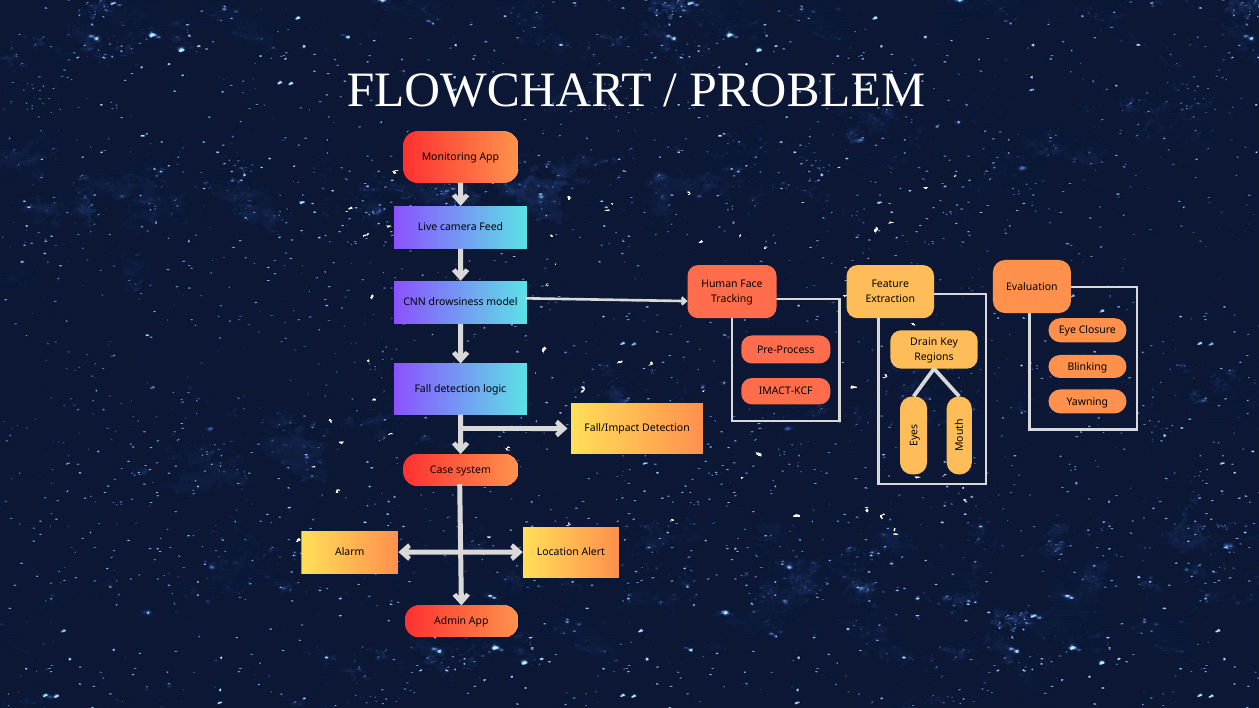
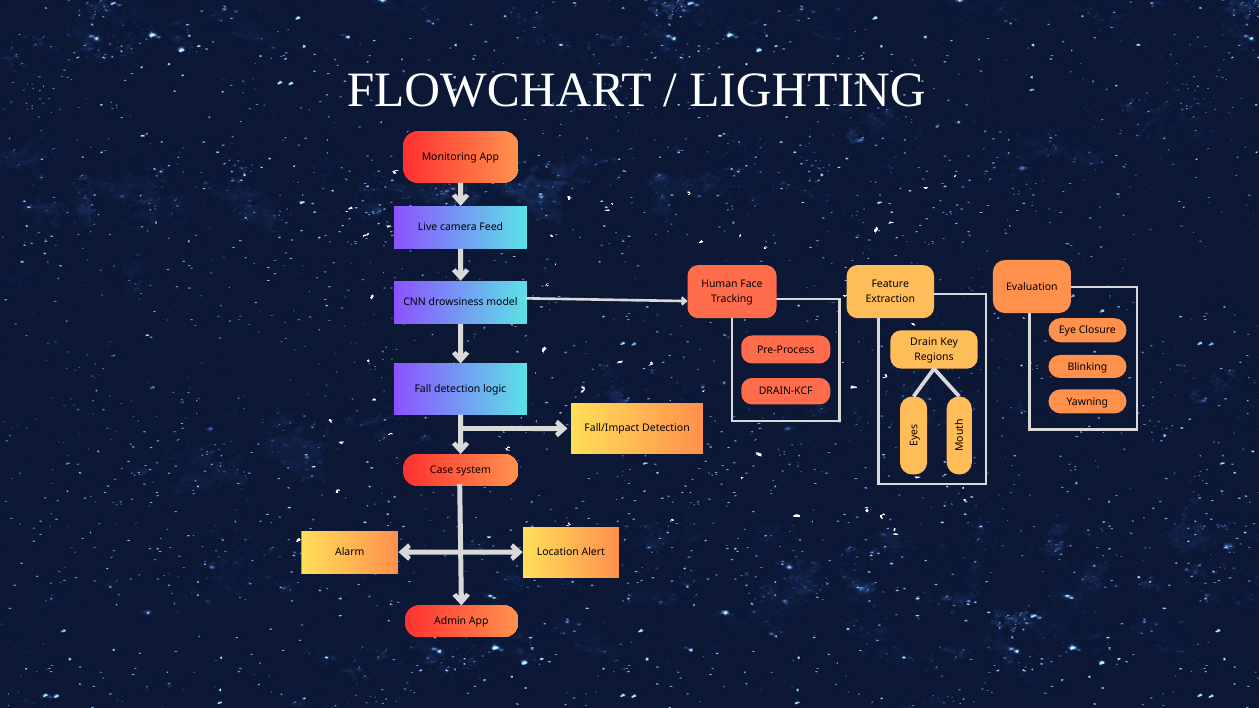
PROBLEM: PROBLEM -> LIGHTING
IMACT-KCF: IMACT-KCF -> DRAIN-KCF
